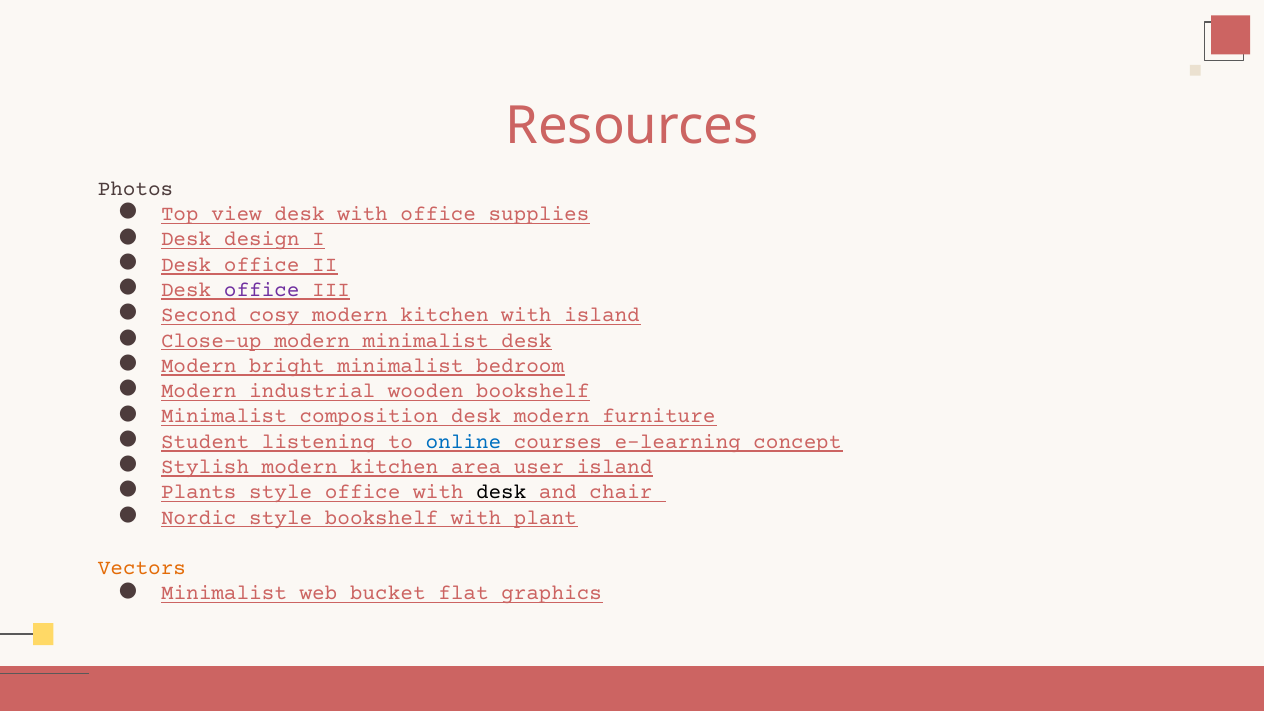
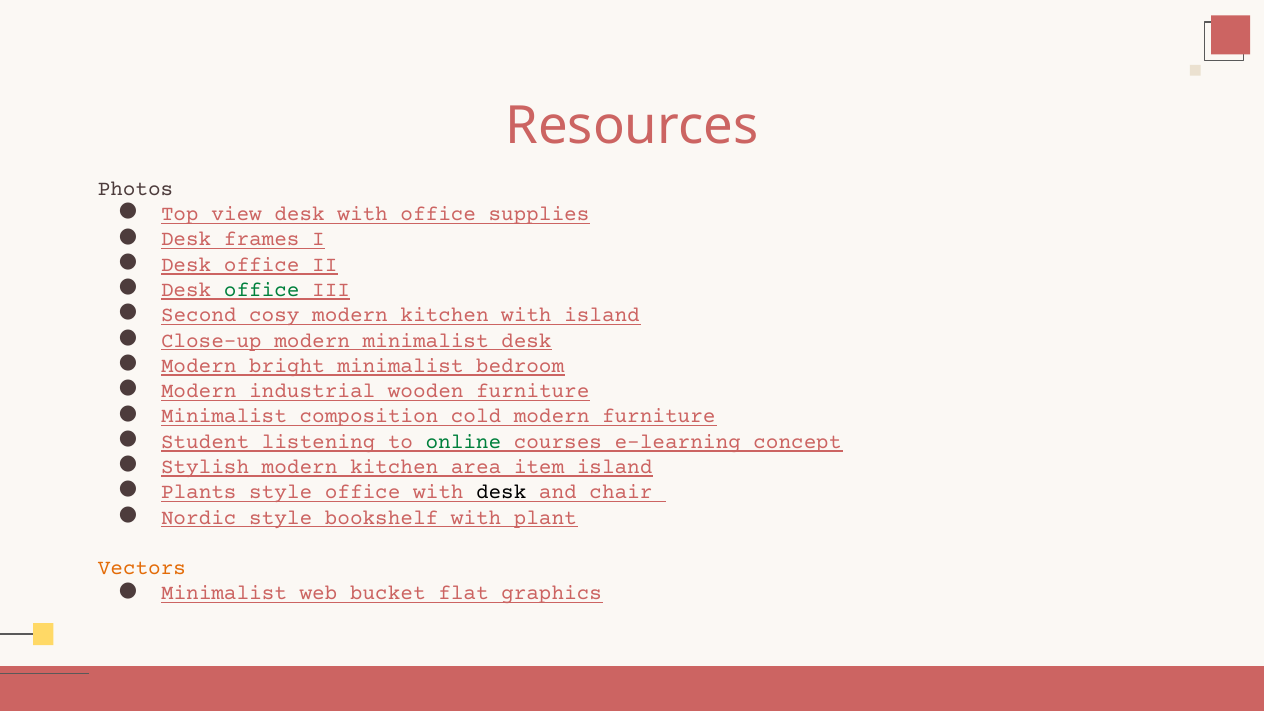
design: design -> frames
office at (262, 290) colour: purple -> green
wooden bookshelf: bookshelf -> furniture
composition desk: desk -> cold
online colour: blue -> green
user: user -> item
